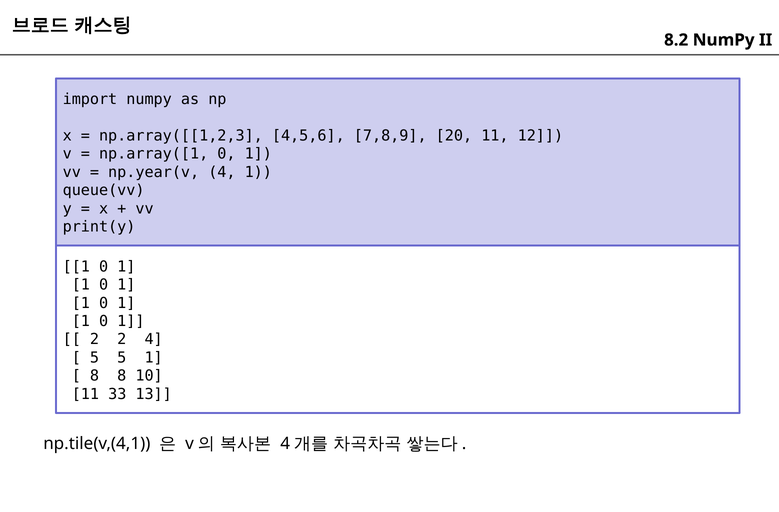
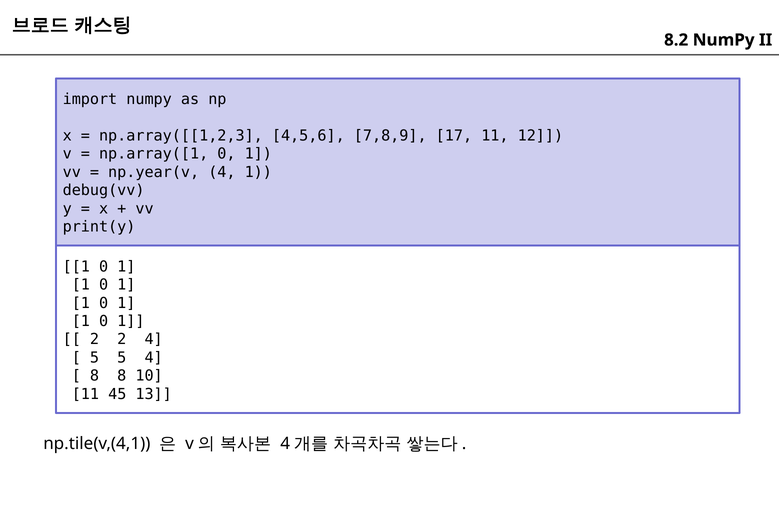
20: 20 -> 17
queue(vv: queue(vv -> debug(vv
5 1: 1 -> 4
33: 33 -> 45
